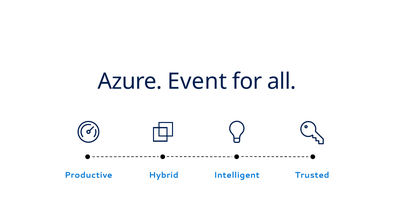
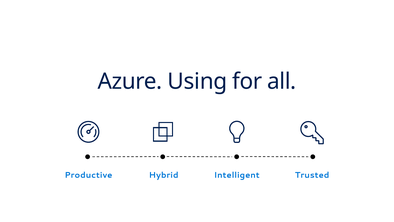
Event: Event -> Using
